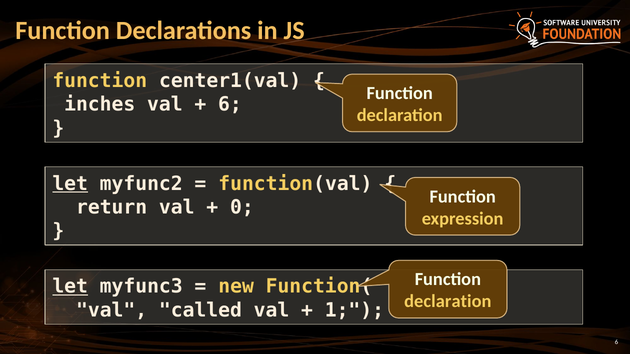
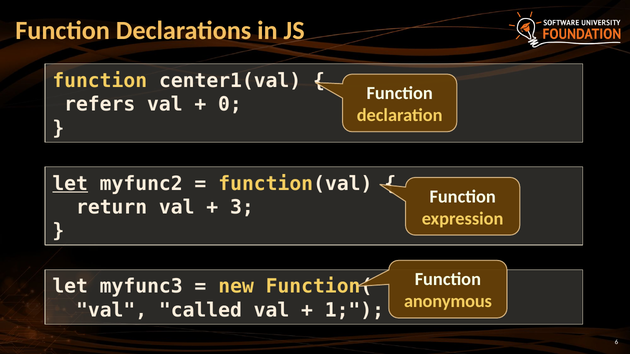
inches: inches -> refers
6 at (230, 105): 6 -> 0
0: 0 -> 3
let at (70, 287) underline: present -> none
declaration at (448, 302): declaration -> anonymous
